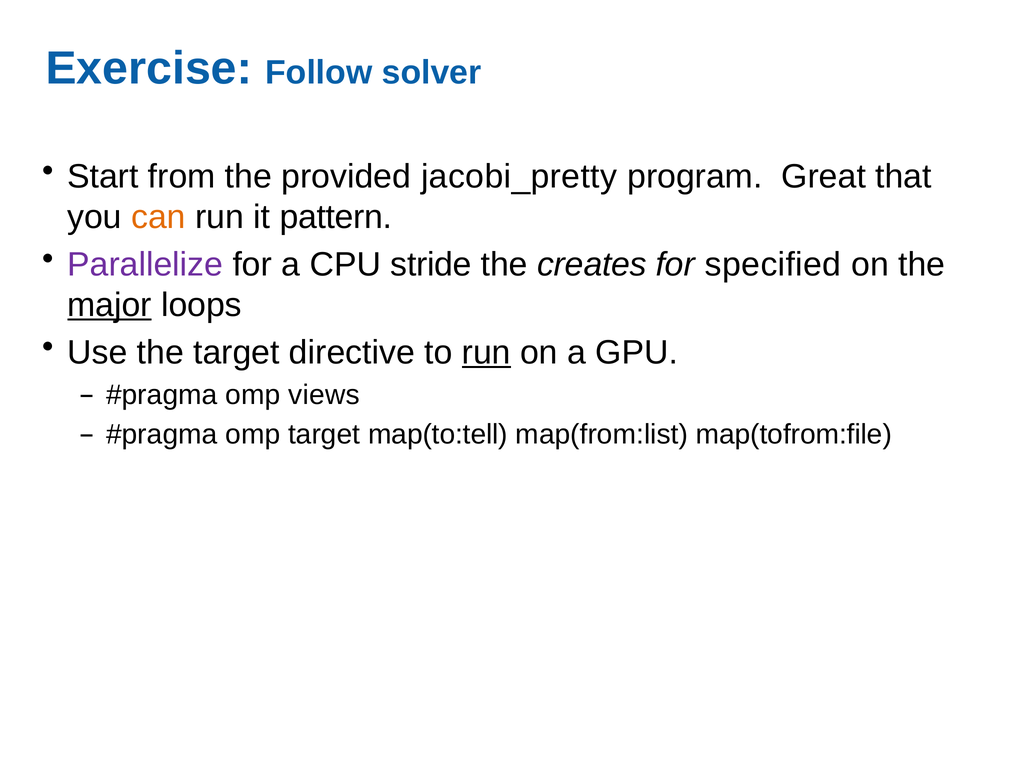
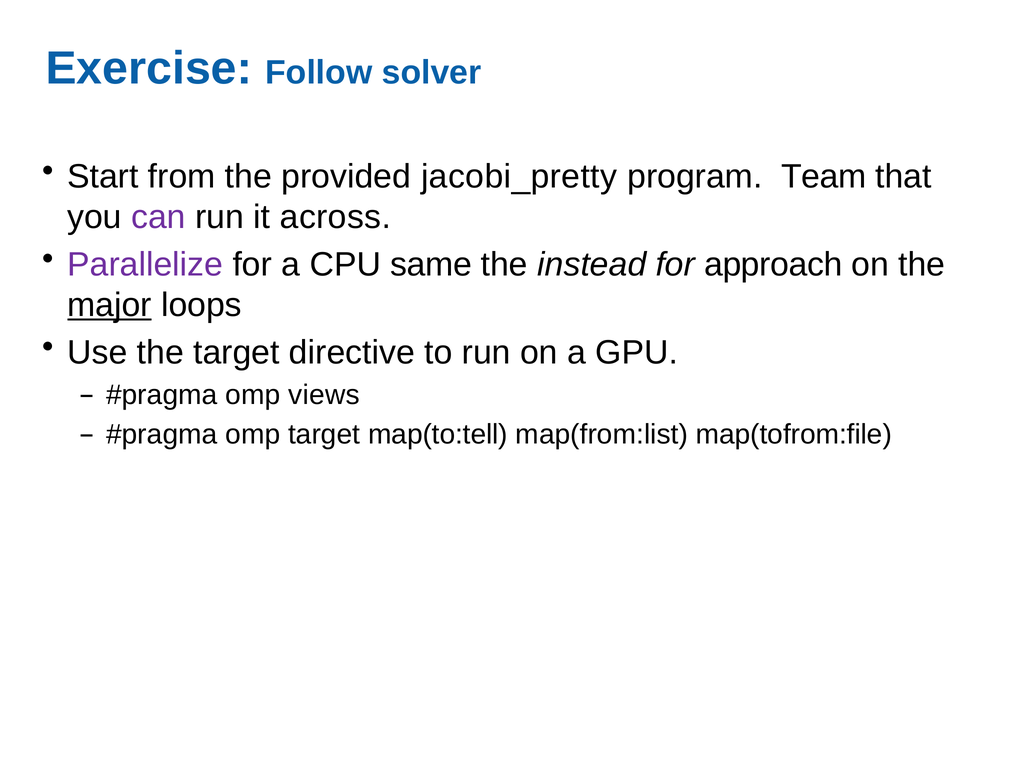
Great: Great -> Team
can colour: orange -> purple
pattern: pattern -> across
stride: stride -> same
creates: creates -> instead
specified: specified -> approach
run at (486, 353) underline: present -> none
